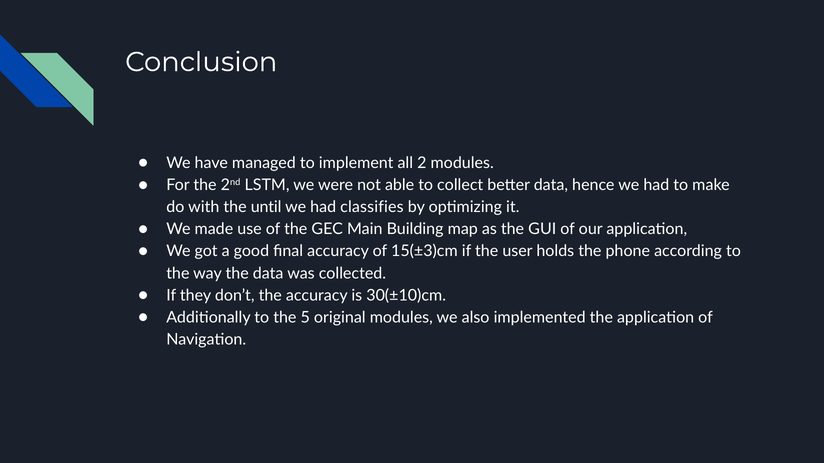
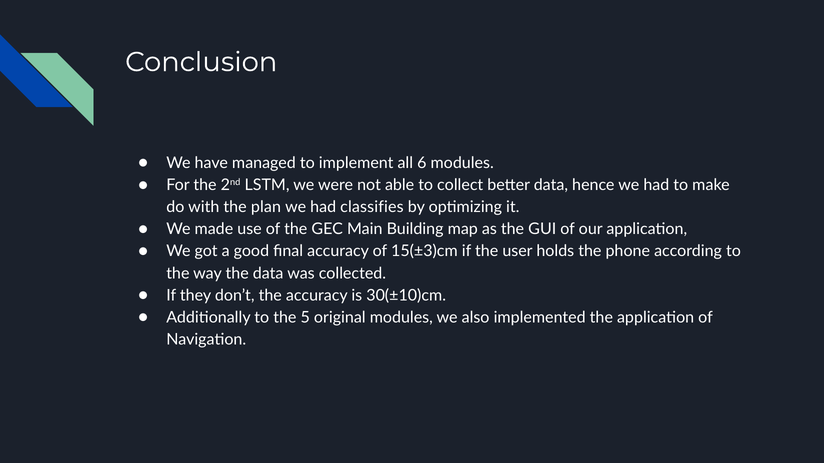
2: 2 -> 6
until: until -> plan
